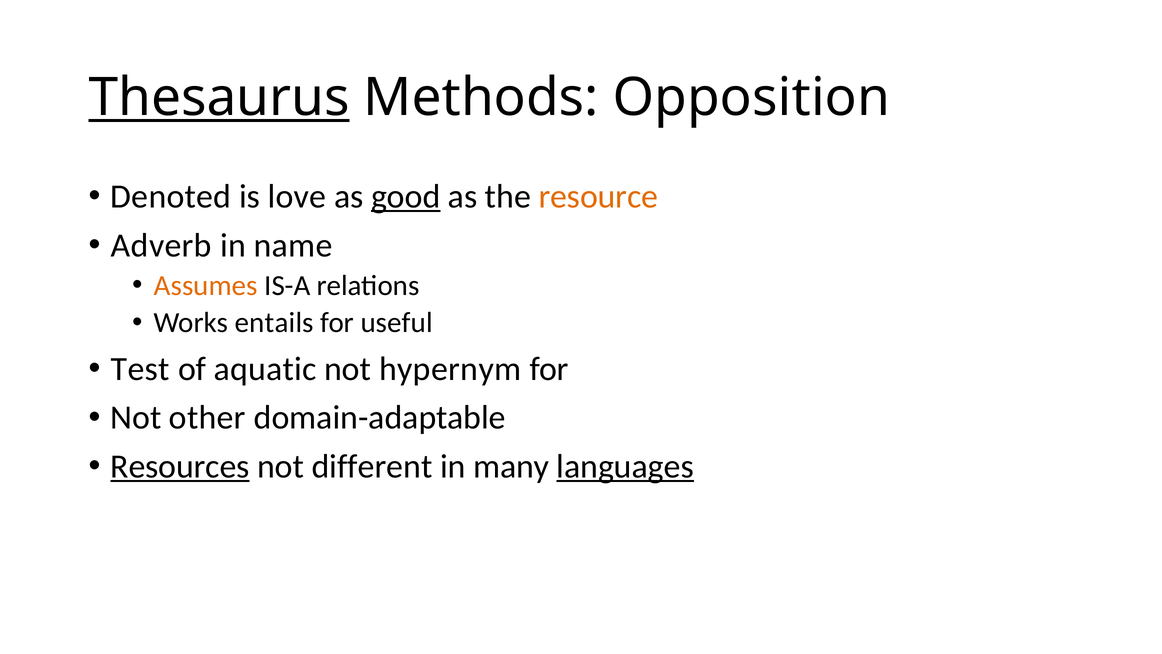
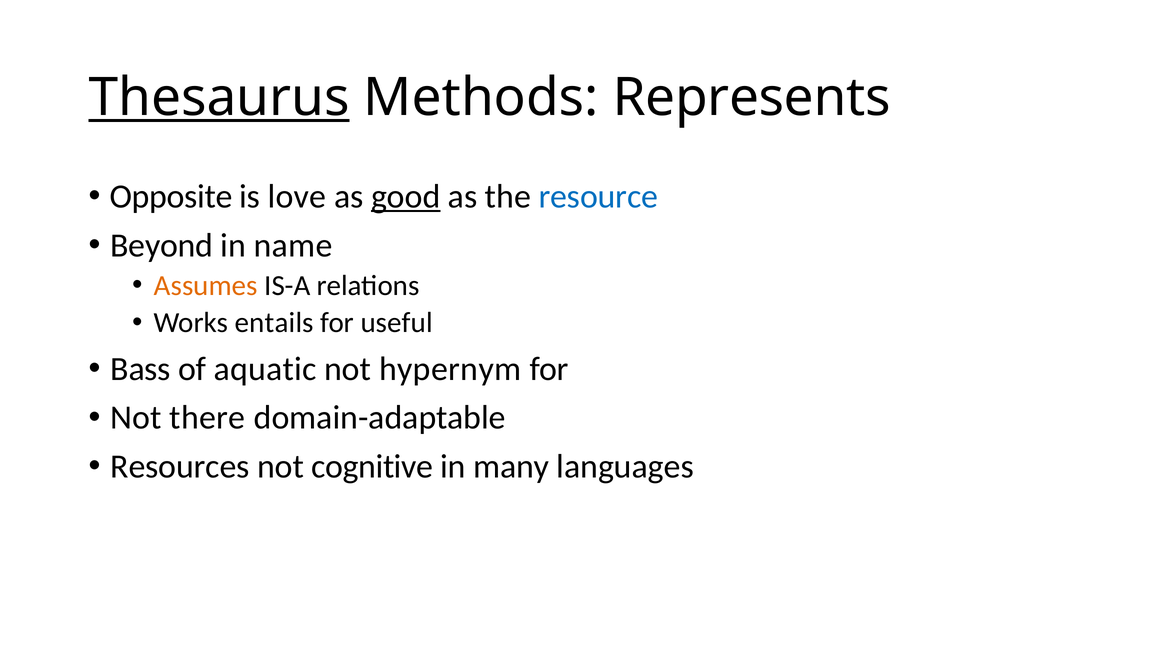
Opposition: Opposition -> Represents
Denoted: Denoted -> Opposite
resource colour: orange -> blue
Adverb: Adverb -> Beyond
Test: Test -> Bass
other: other -> there
Resources underline: present -> none
different: different -> cognitive
languages underline: present -> none
